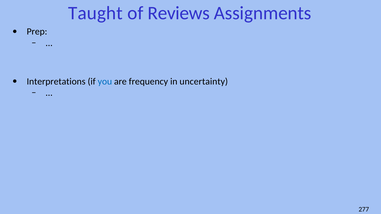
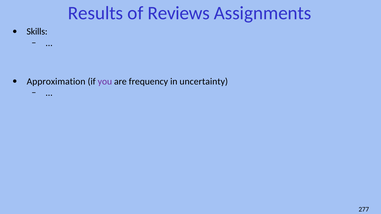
Taught: Taught -> Results
Prep: Prep -> Skills
Interpretations: Interpretations -> Approximation
you colour: blue -> purple
